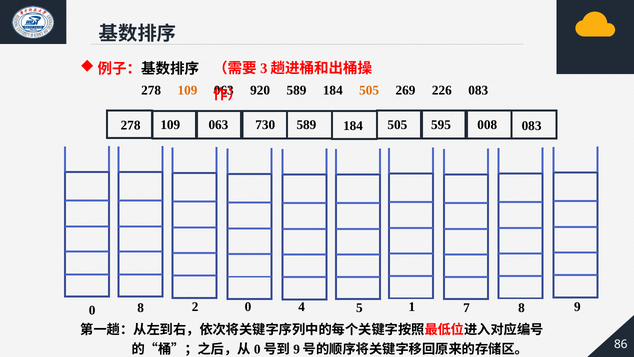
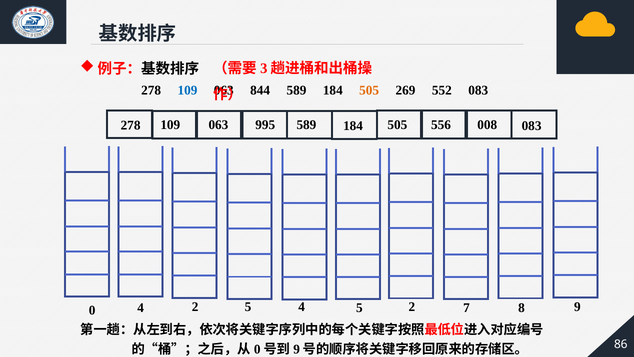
109 at (187, 90) colour: orange -> blue
920: 920 -> 844
226: 226 -> 552
730: 730 -> 995
595: 595 -> 556
0 8: 8 -> 4
2 0: 0 -> 5
5 1: 1 -> 2
